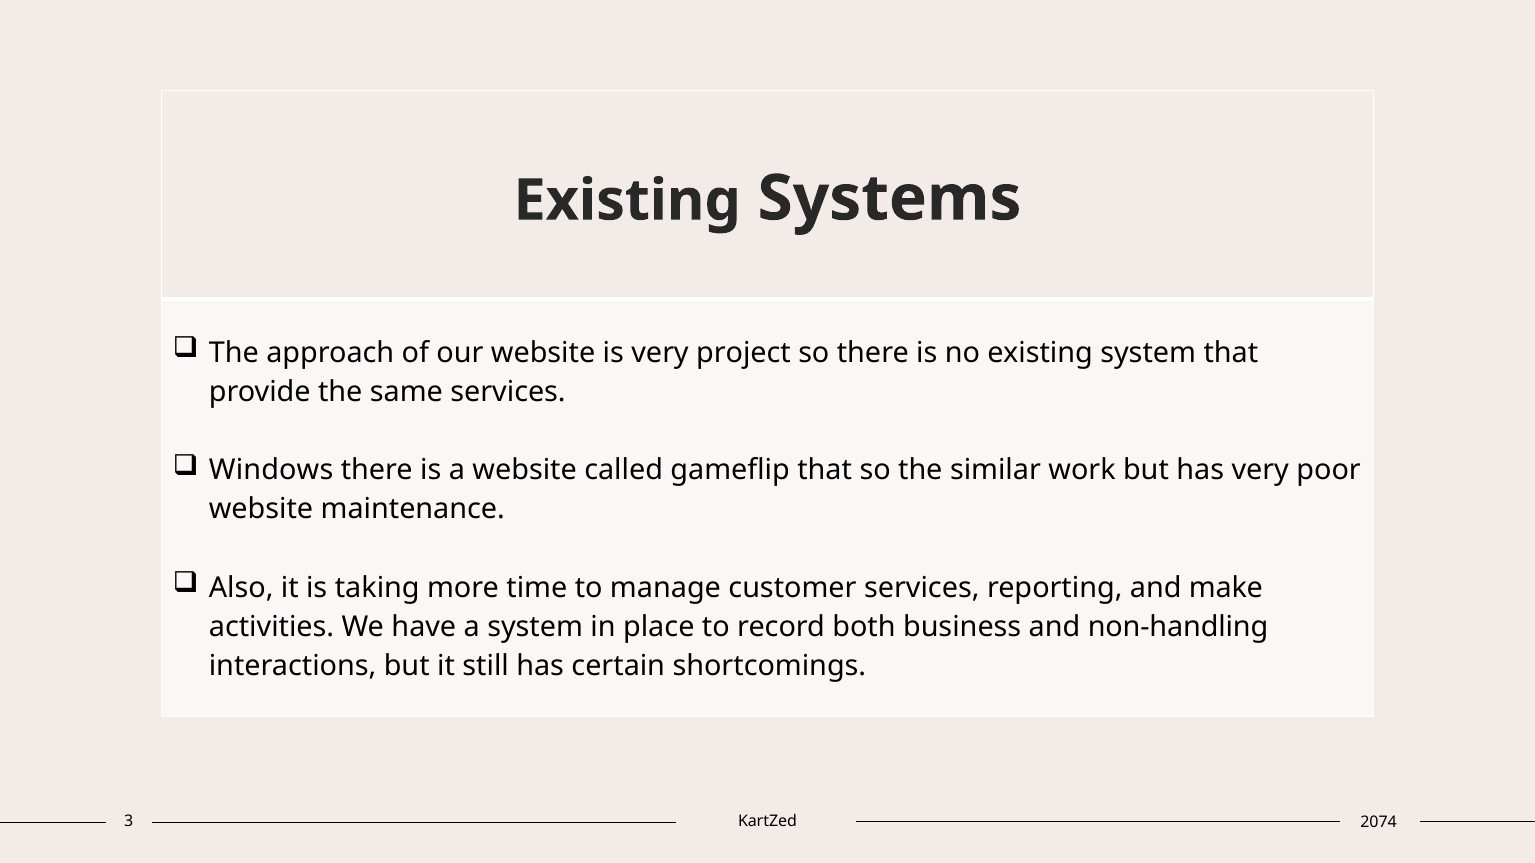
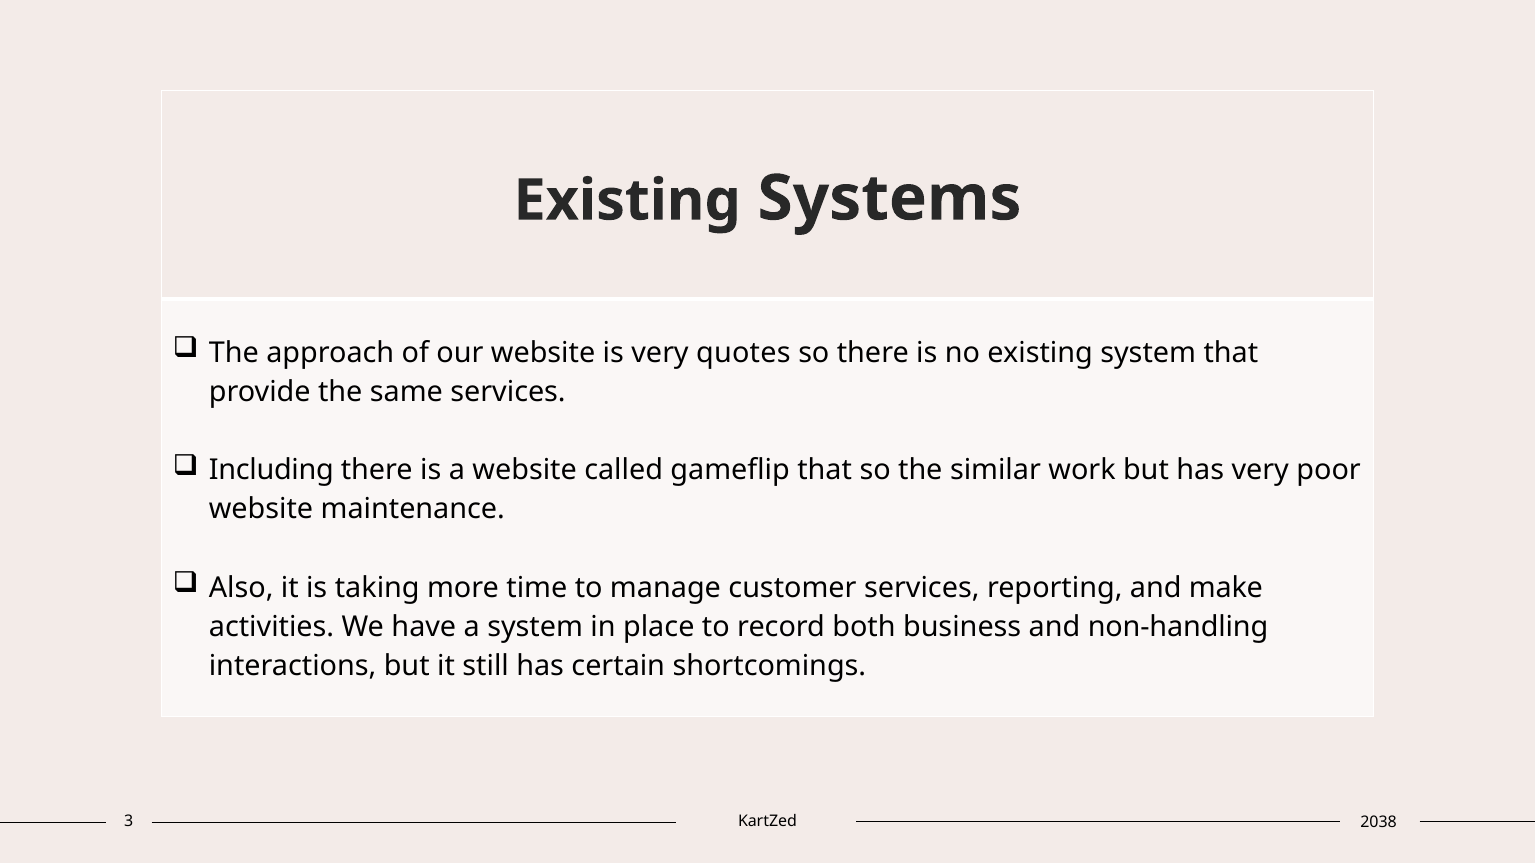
project: project -> quotes
Windows: Windows -> Including
2074: 2074 -> 2038
